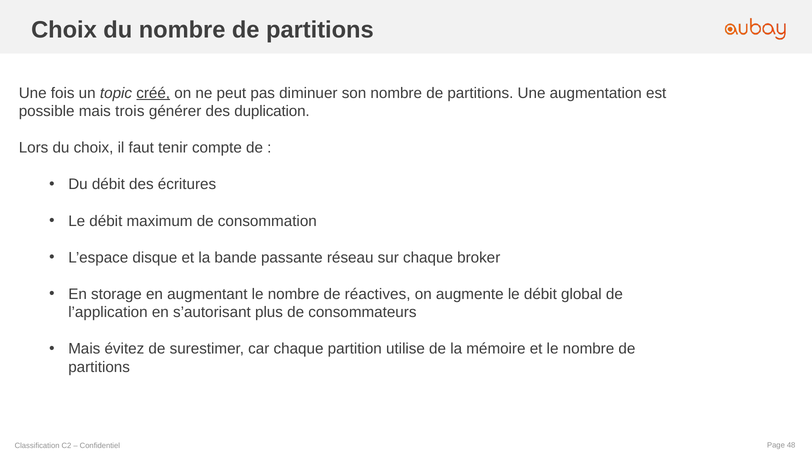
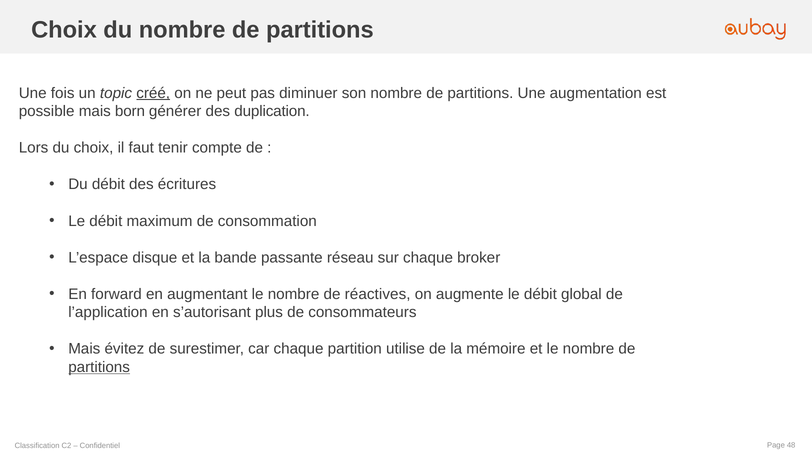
trois: trois -> born
storage: storage -> forward
partitions at (99, 367) underline: none -> present
